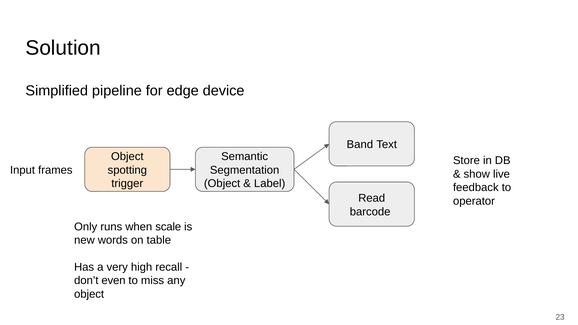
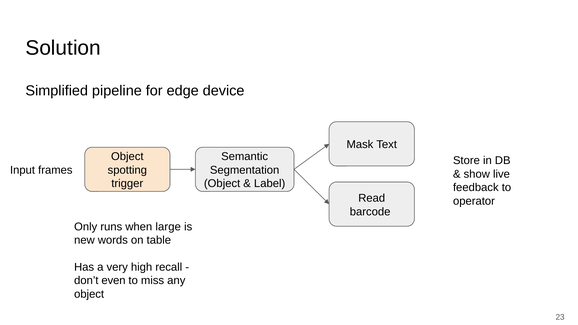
Band: Band -> Mask
scale: scale -> large
